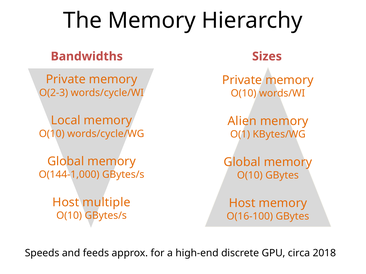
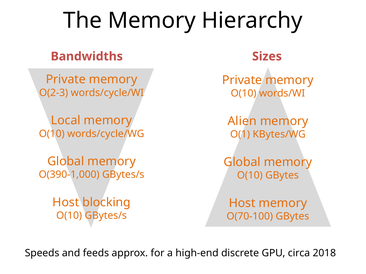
O(144-1,000: O(144-1,000 -> O(390-1,000
multiple: multiple -> blocking
O(16-100: O(16-100 -> O(70-100
